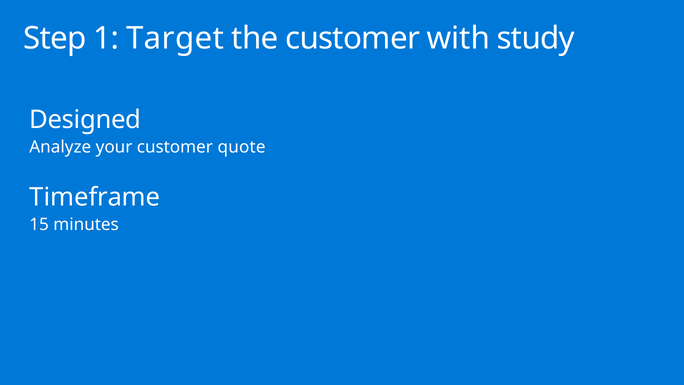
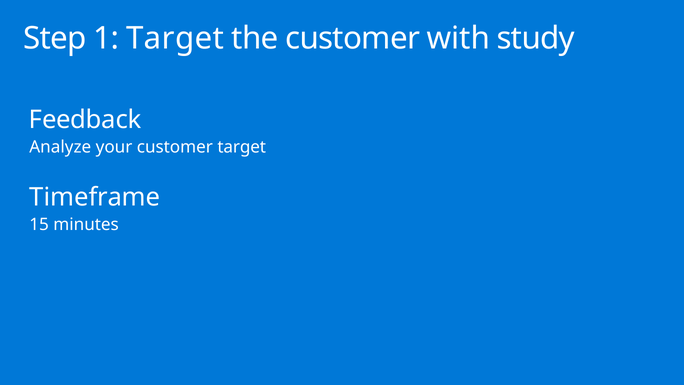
Designed: Designed -> Feedback
customer quote: quote -> target
